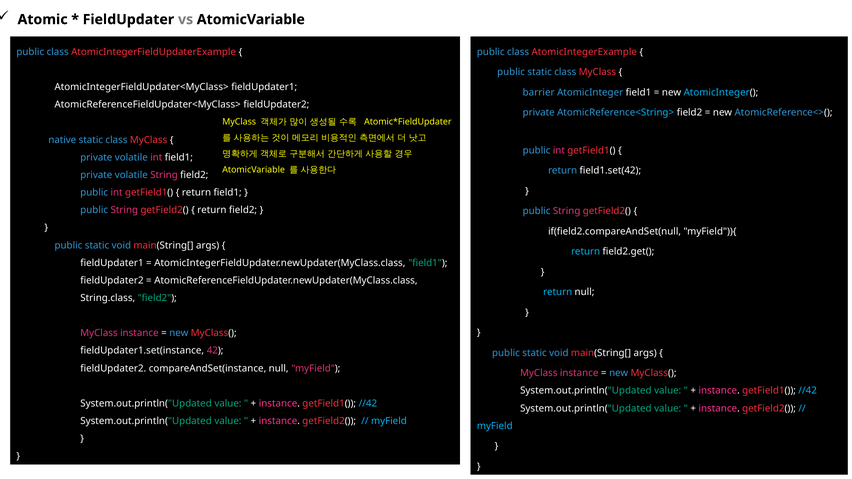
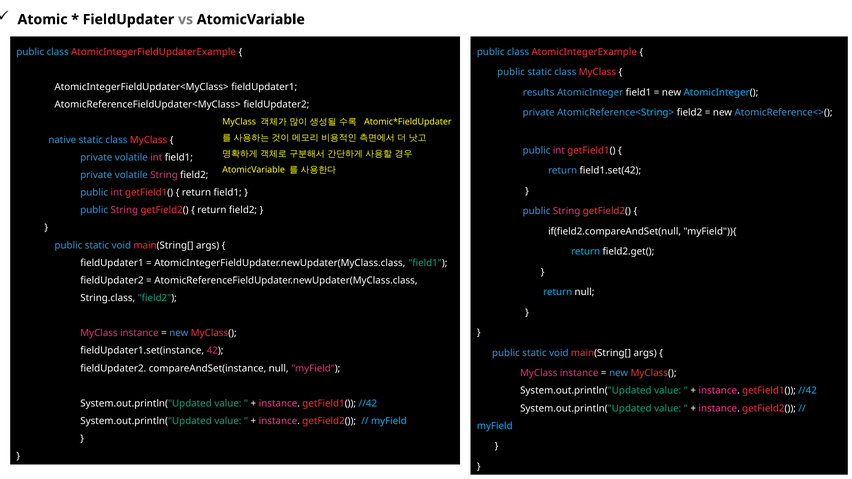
barrier: barrier -> results
